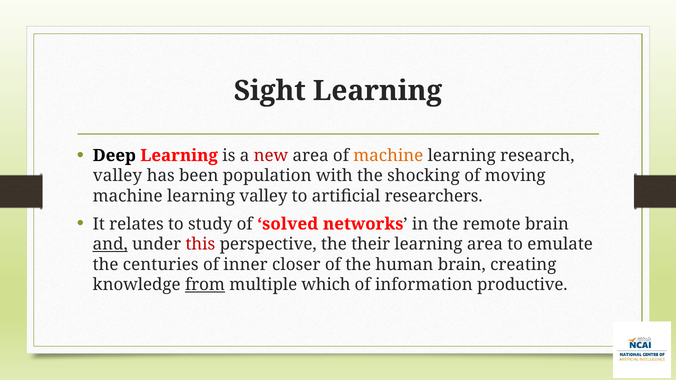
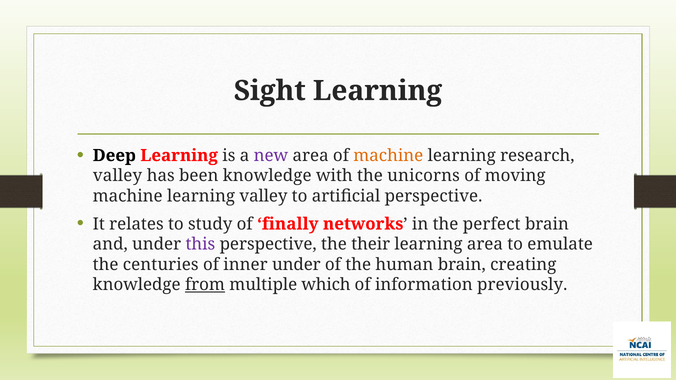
new colour: red -> purple
been population: population -> knowledge
shocking: shocking -> unicorns
artificial researchers: researchers -> perspective
solved: solved -> finally
remote: remote -> perfect
and underline: present -> none
this colour: red -> purple
inner closer: closer -> under
productive: productive -> previously
